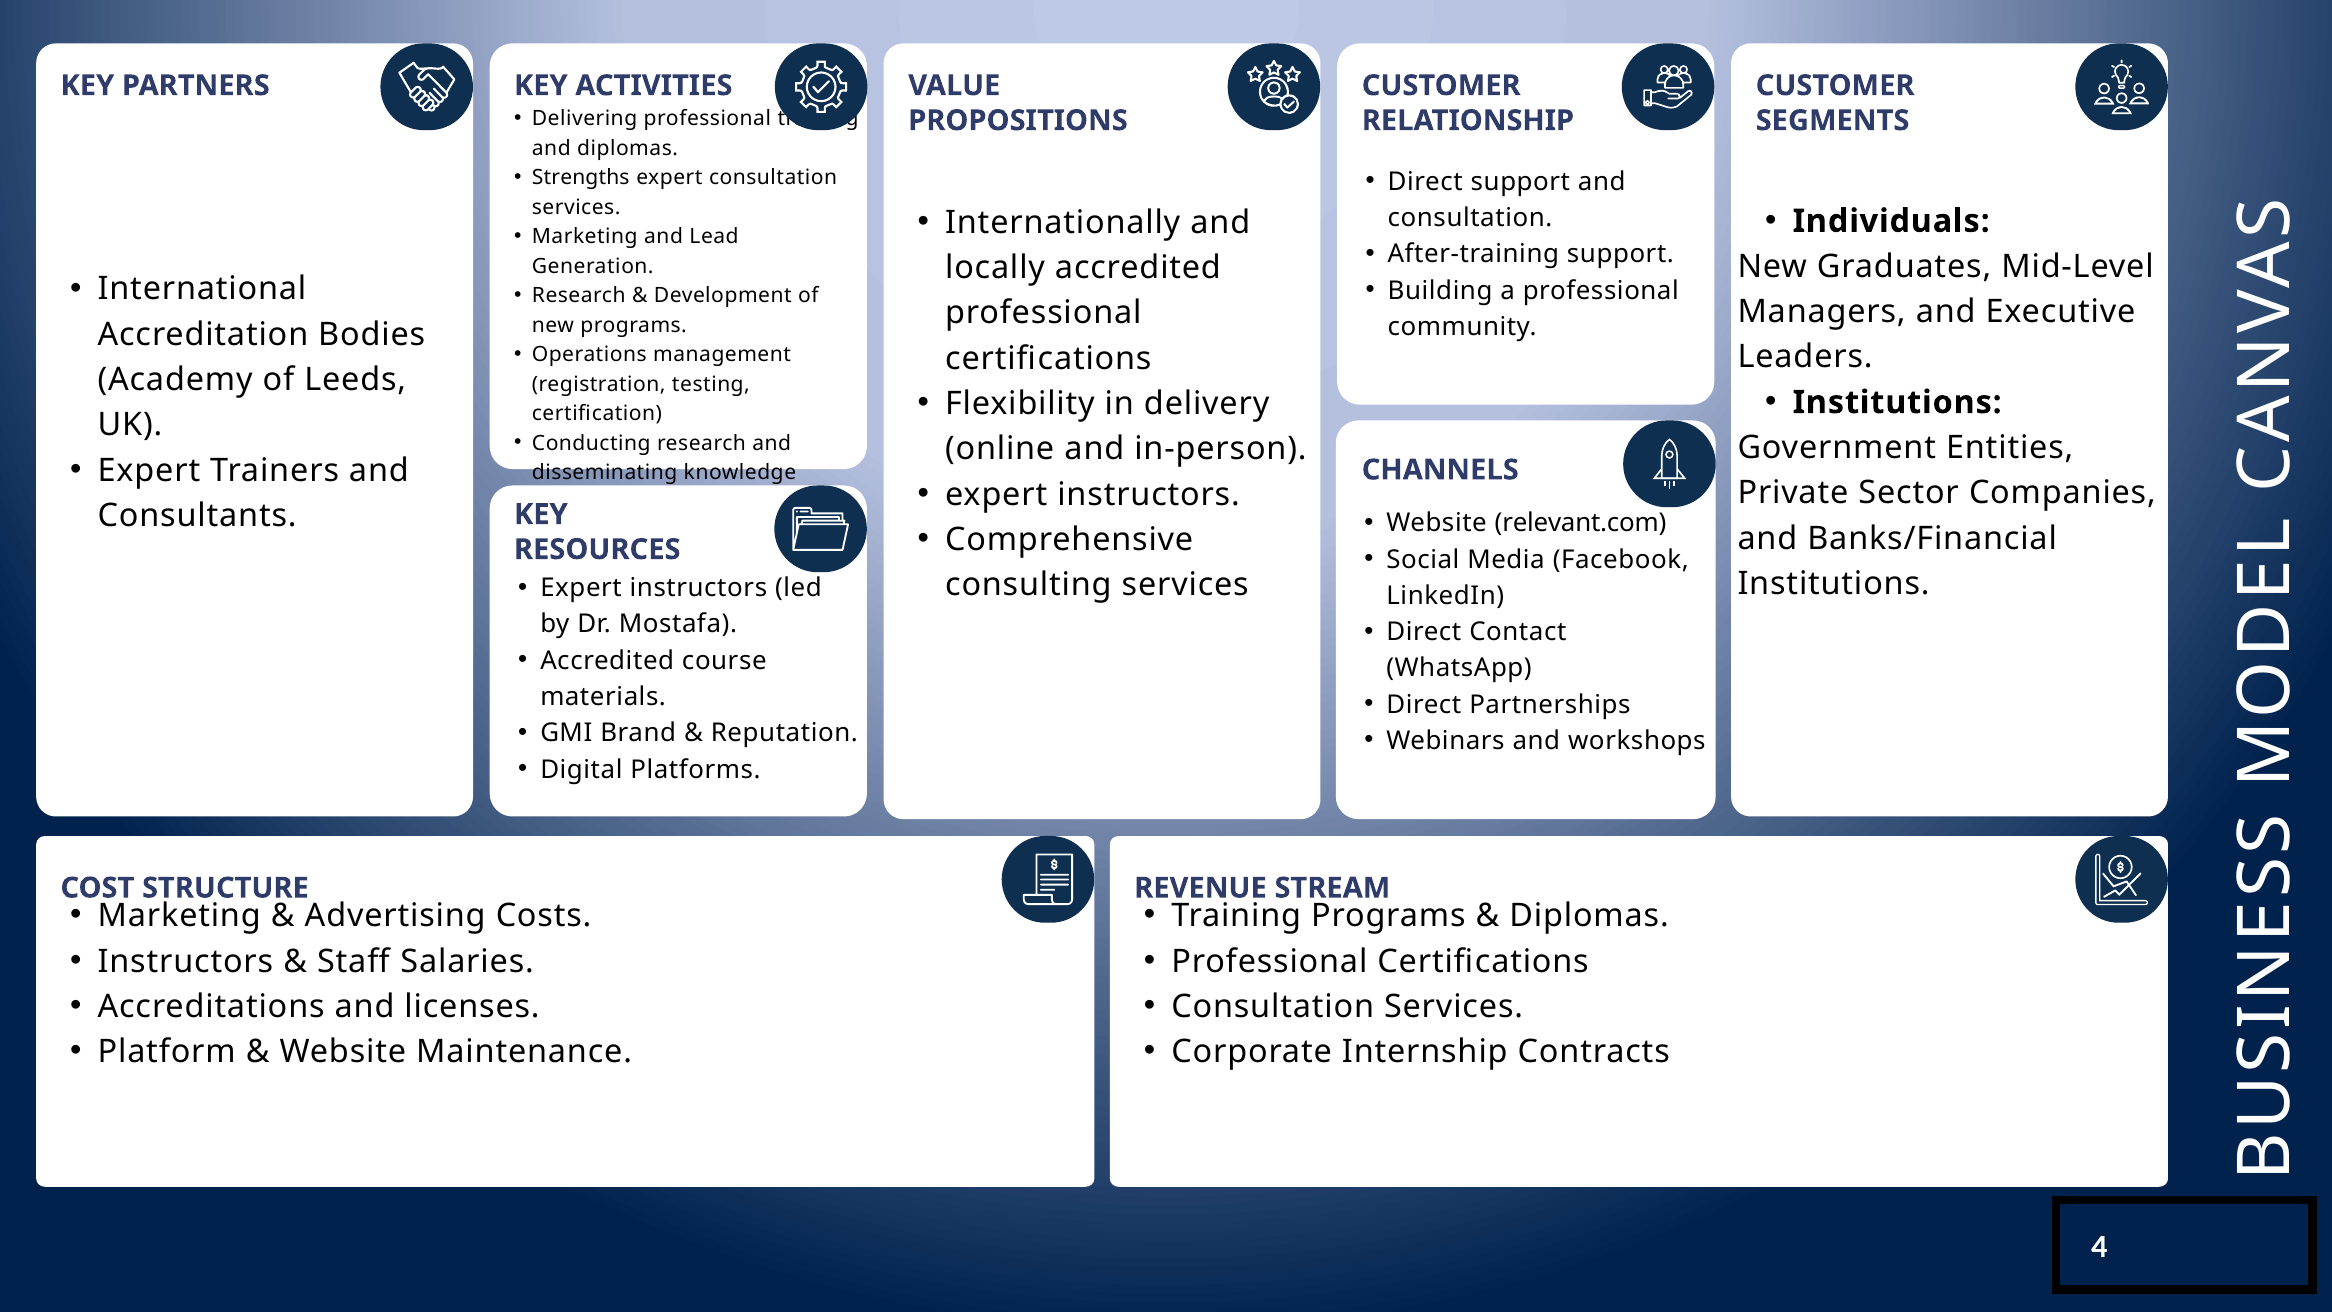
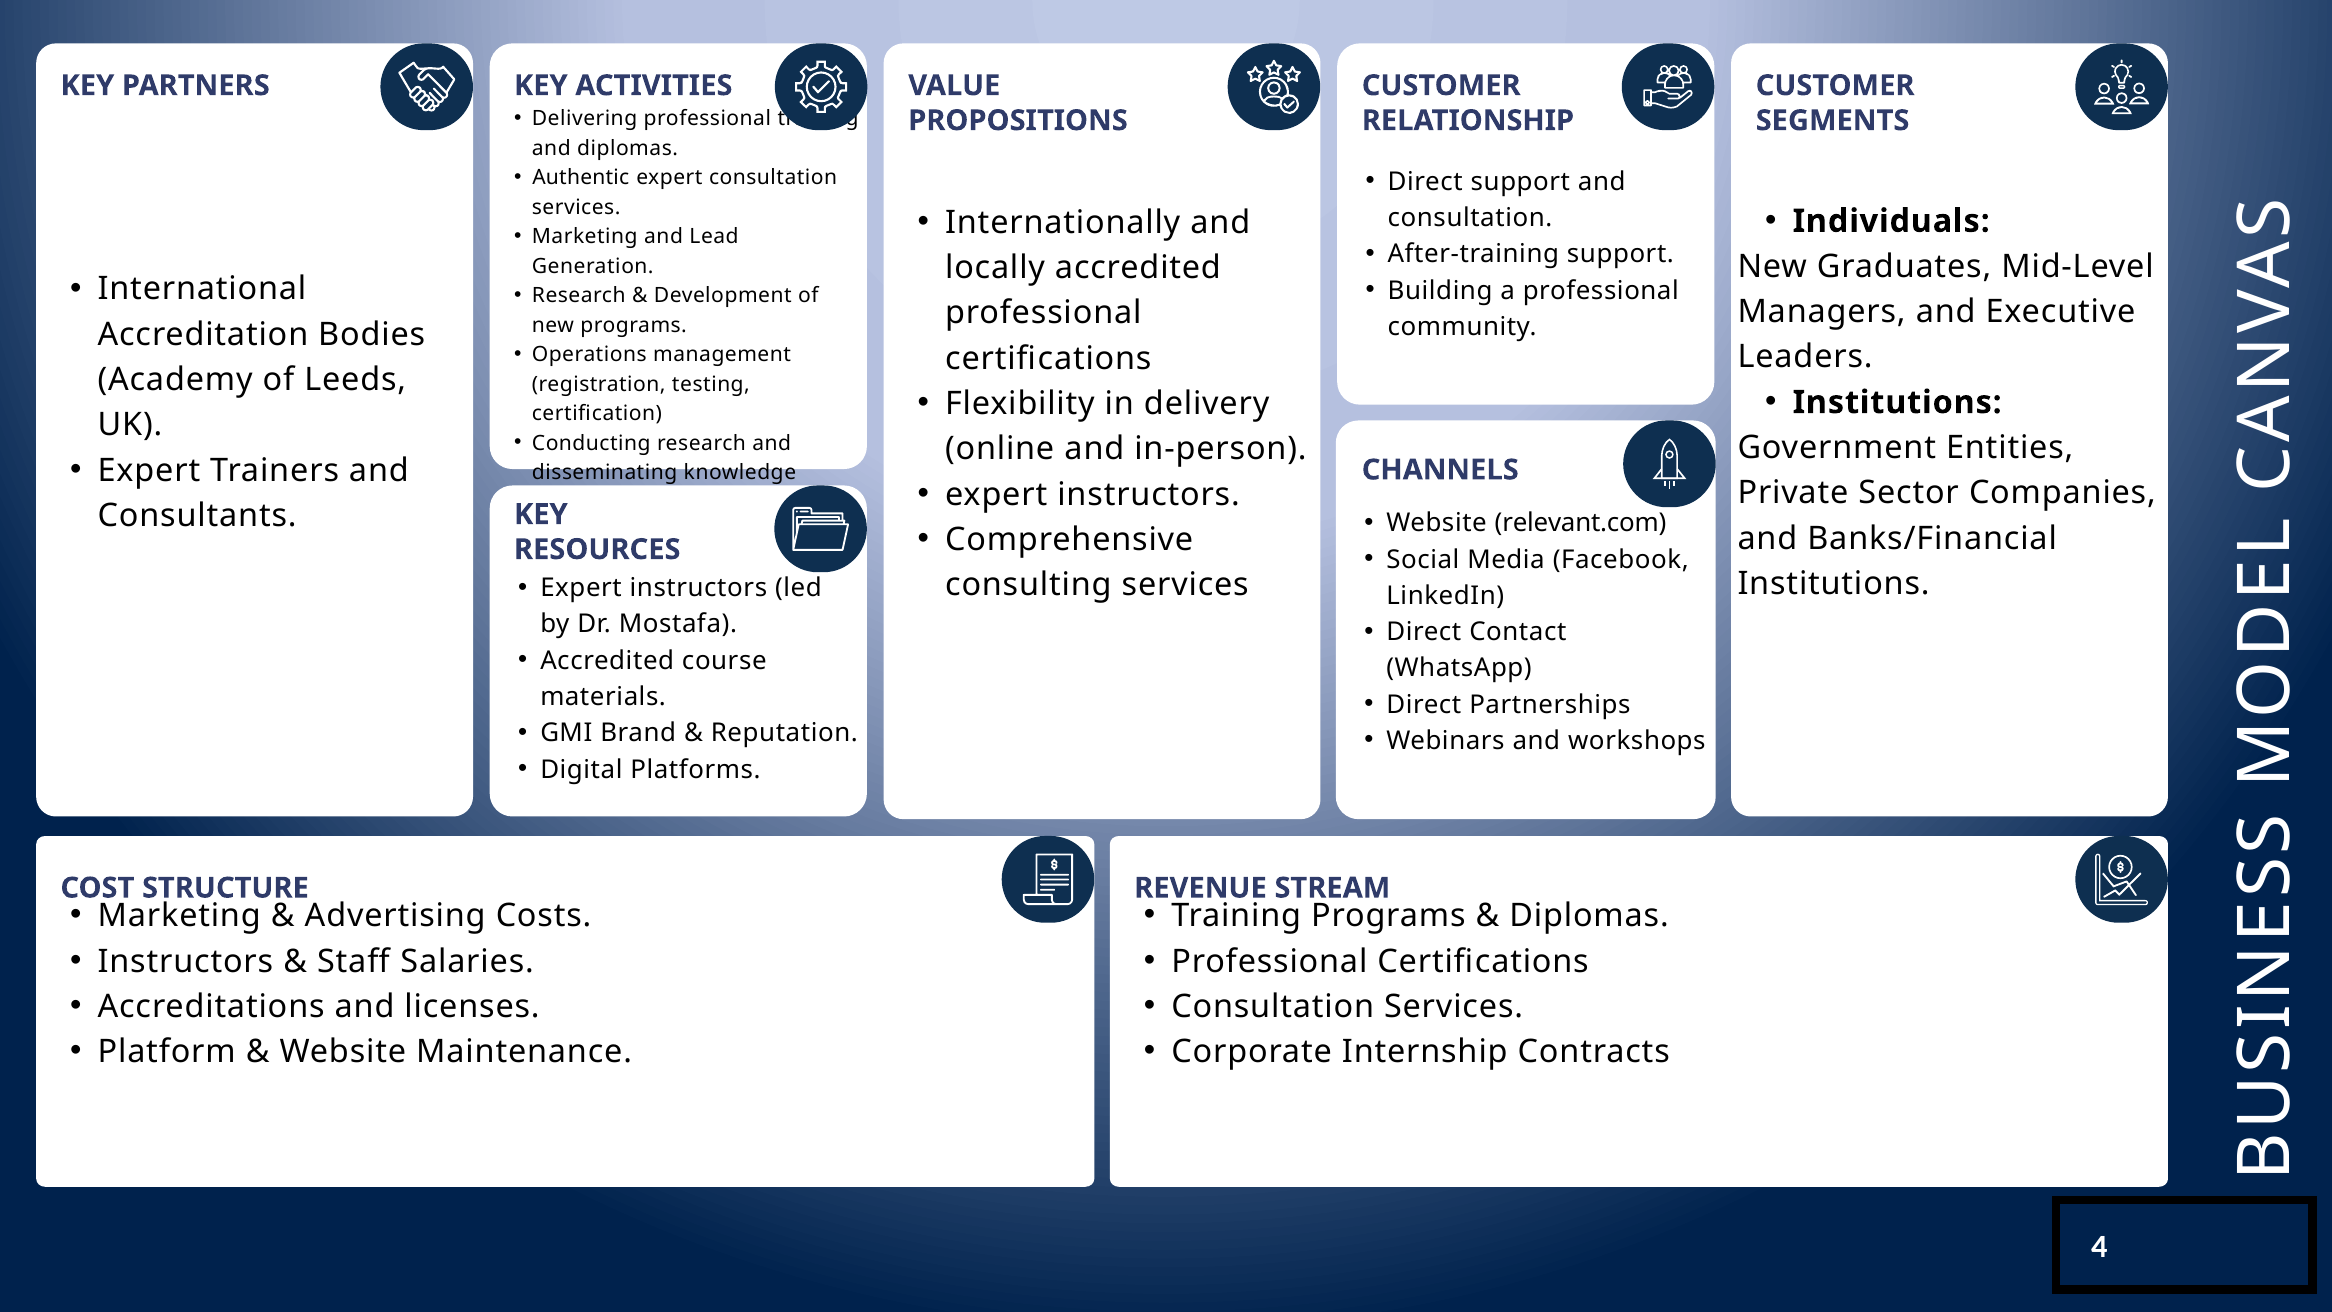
Strengths: Strengths -> Authentic
